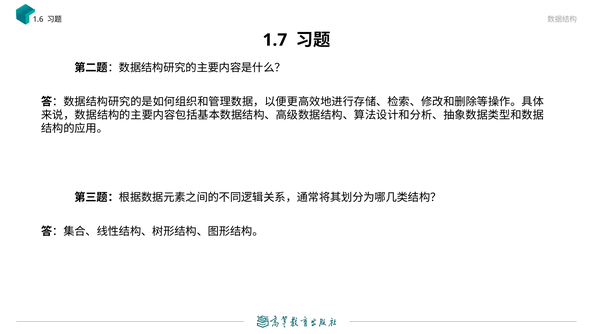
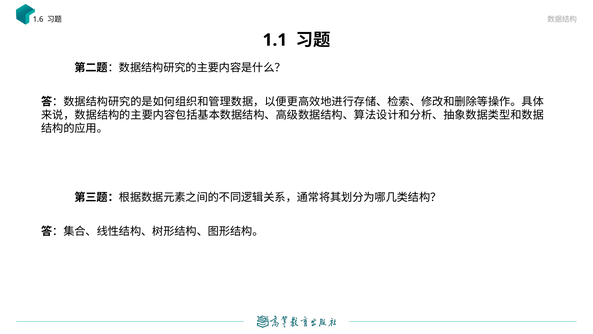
1.7: 1.7 -> 1.1
